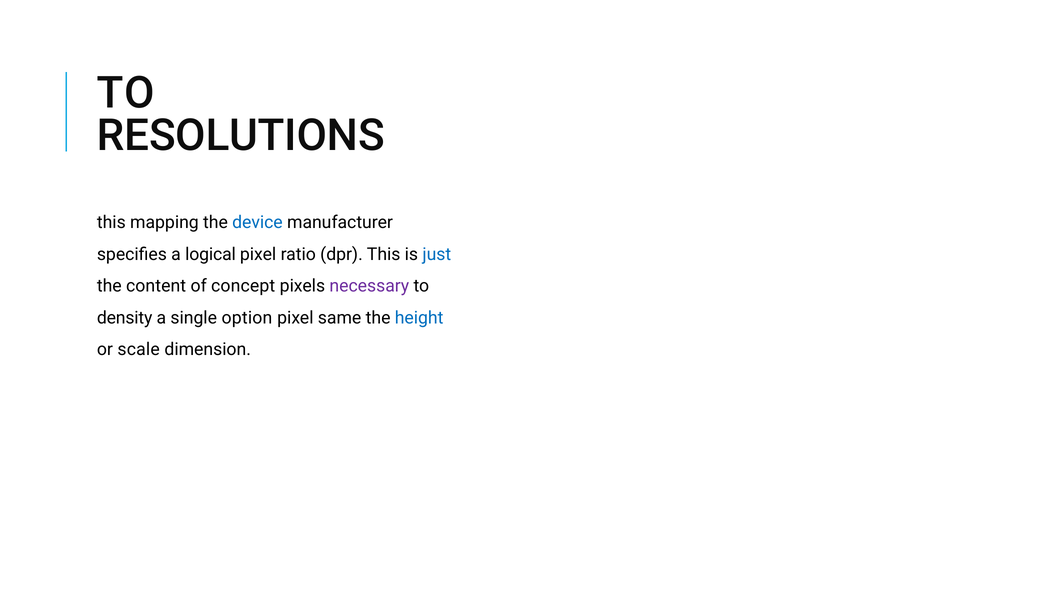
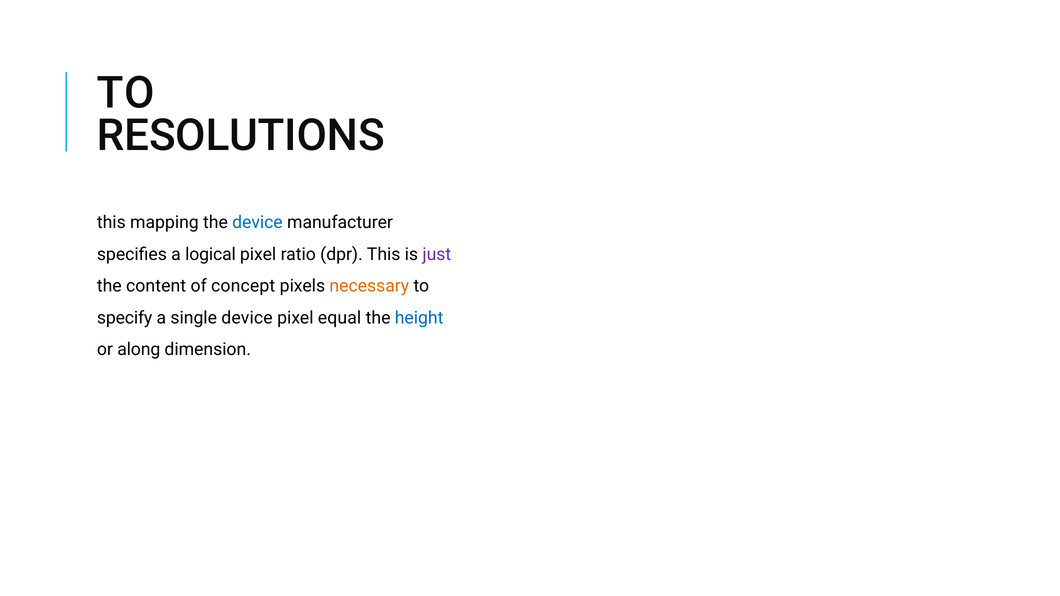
just colour: blue -> purple
necessary colour: purple -> orange
density: density -> specify
single option: option -> device
same: same -> equal
scale: scale -> along
